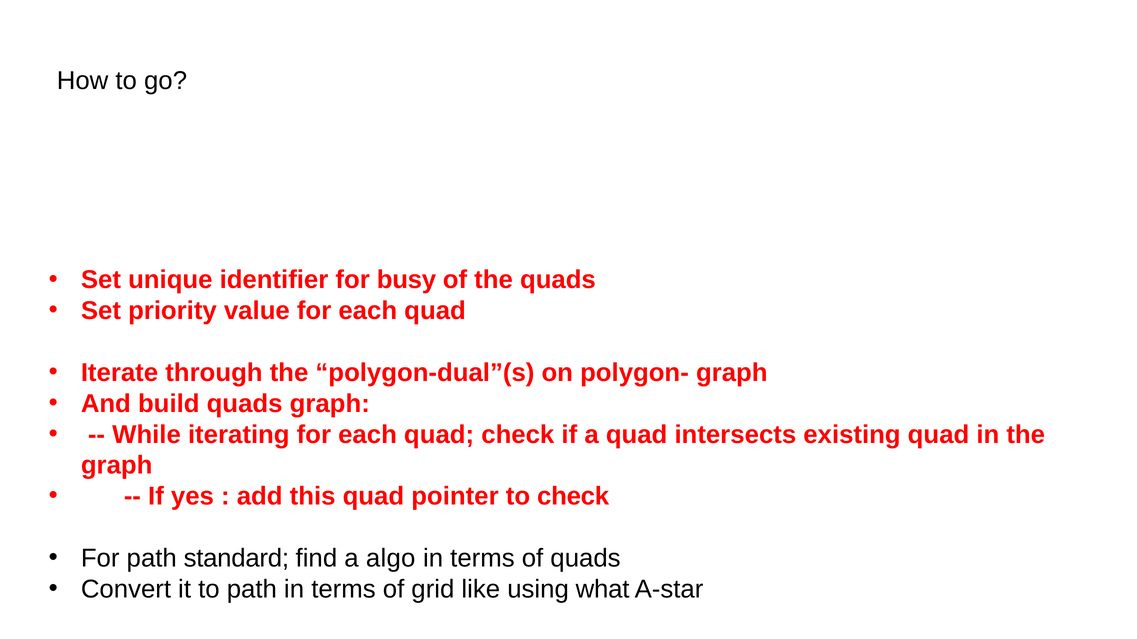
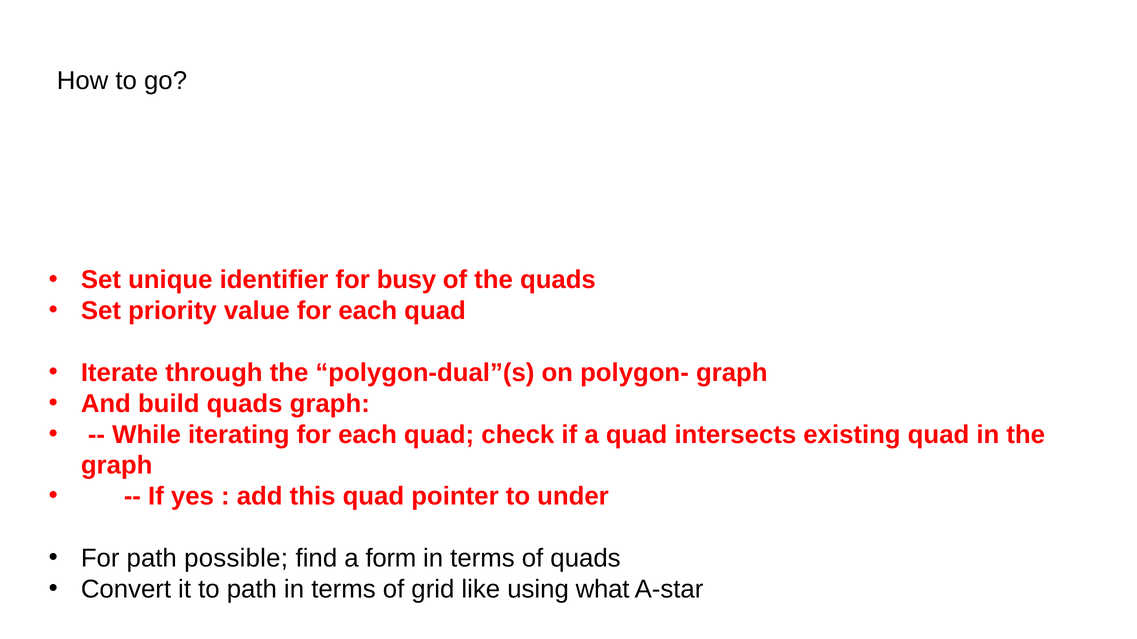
to check: check -> under
standard: standard -> possible
algo: algo -> form
